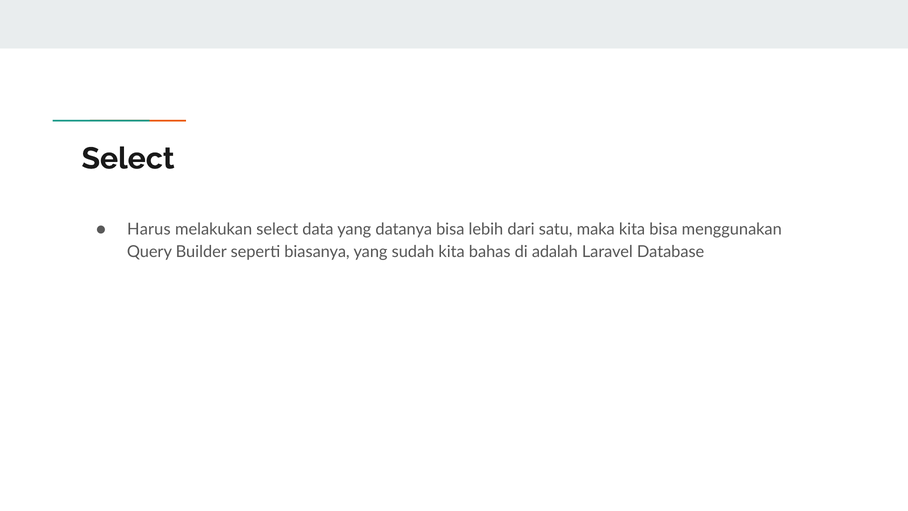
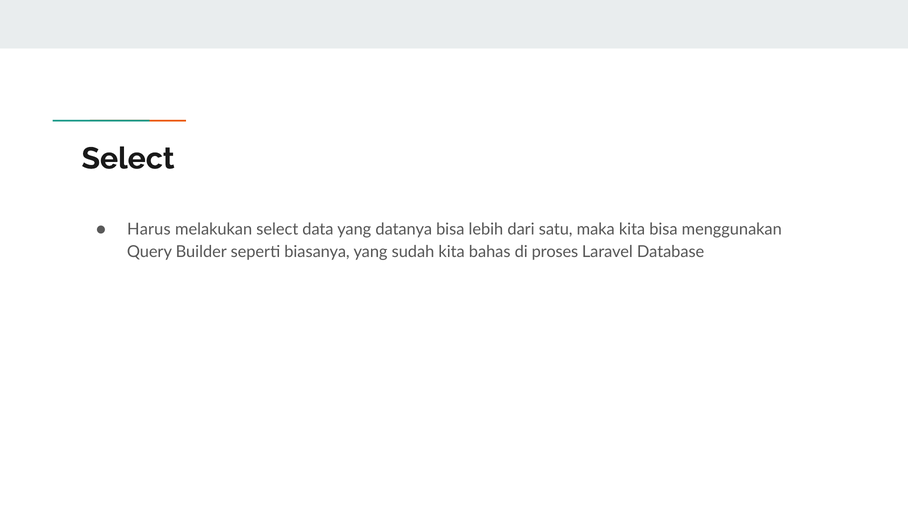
adalah: adalah -> proses
